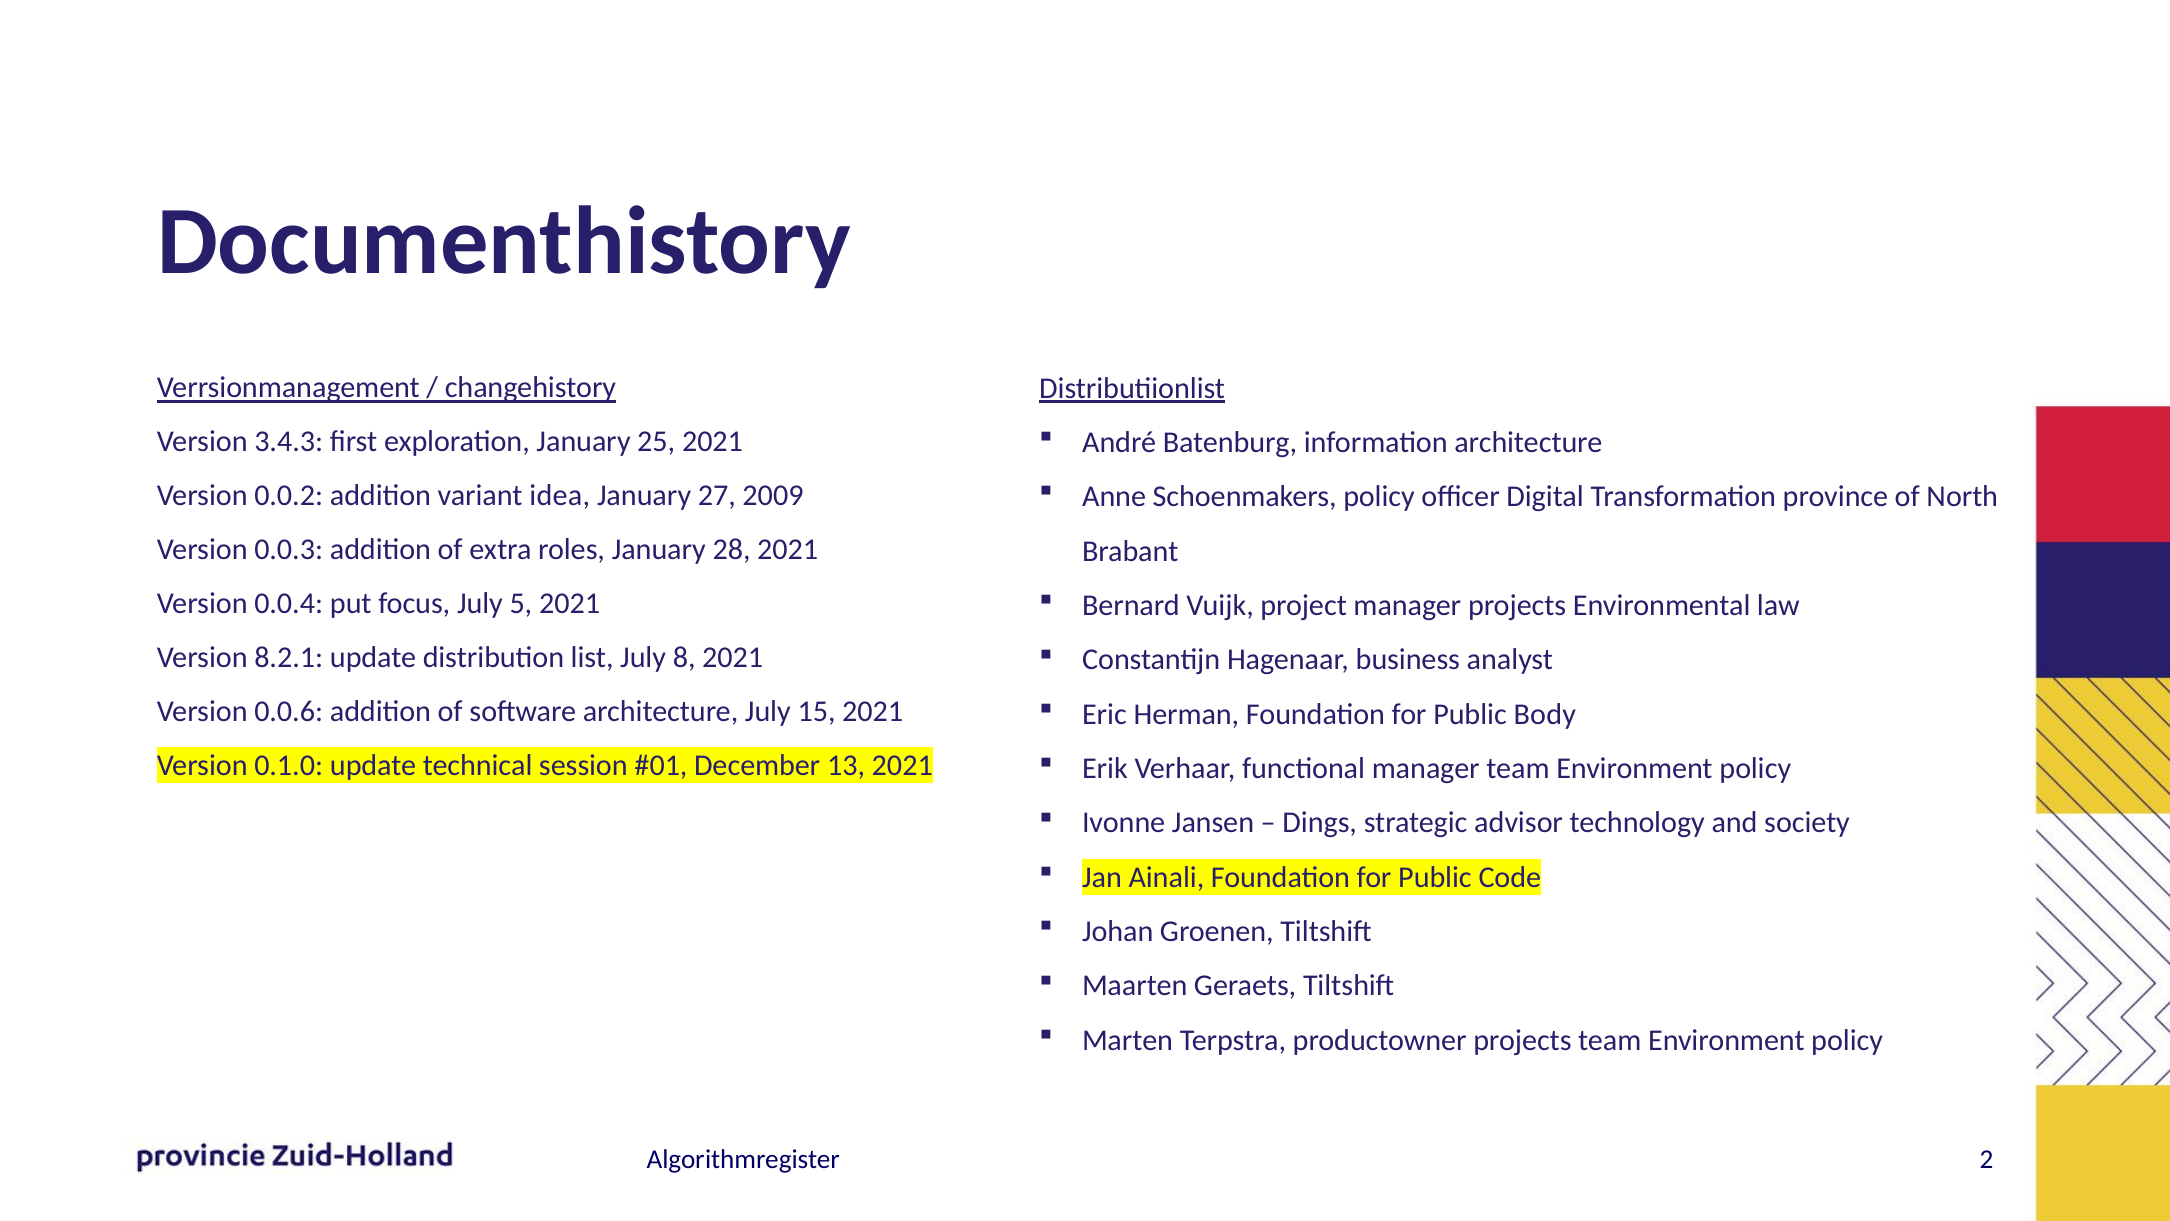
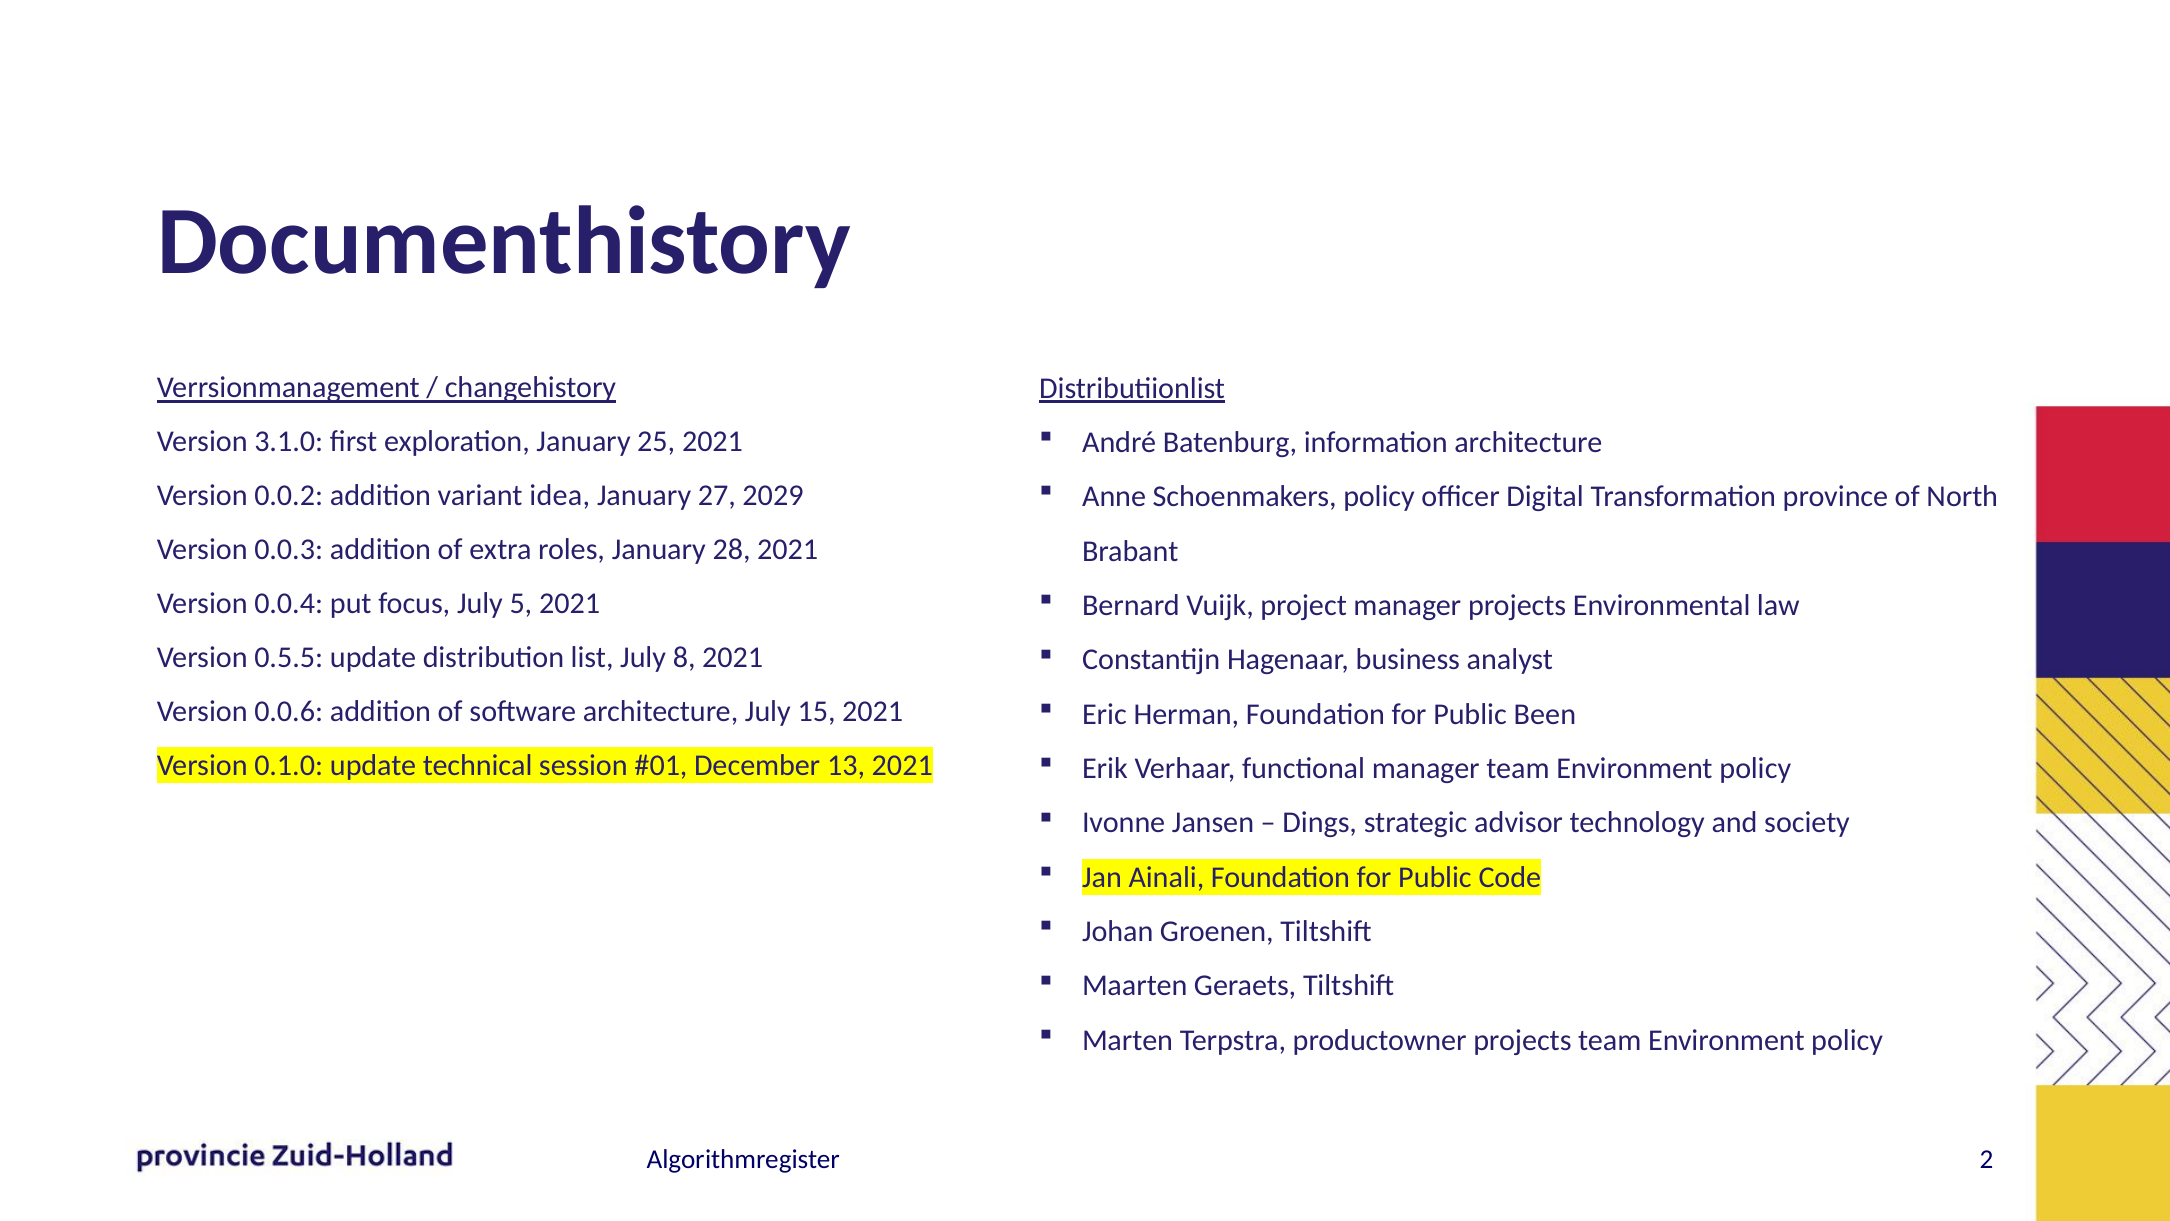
3.4.3: 3.4.3 -> 3.1.0
2009: 2009 -> 2029
8.2.1: 8.2.1 -> 0.5.5
Body: Body -> Been
